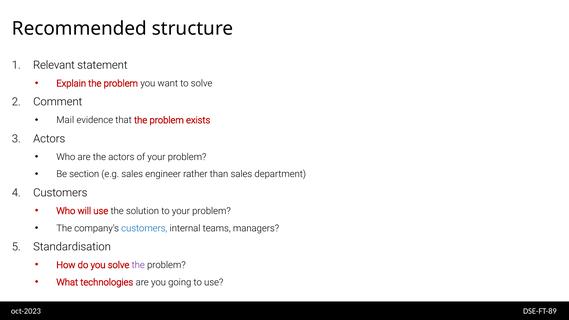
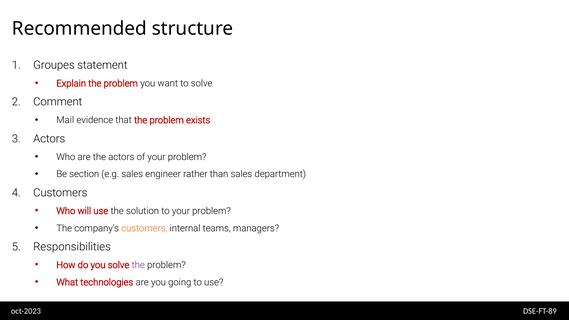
Relevant: Relevant -> Groupes
customers at (144, 228) colour: blue -> orange
Standardisation: Standardisation -> Responsibilities
